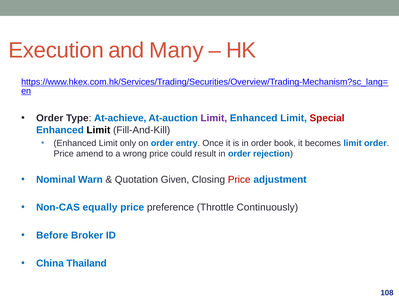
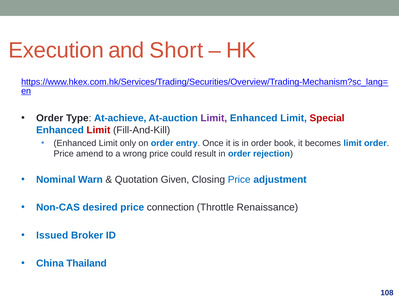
Many: Many -> Short
Limit at (98, 130) colour: black -> red
Price at (239, 180) colour: red -> blue
equally: equally -> desired
preference: preference -> connection
Continuously: Continuously -> Renaissance
Before: Before -> Issued
